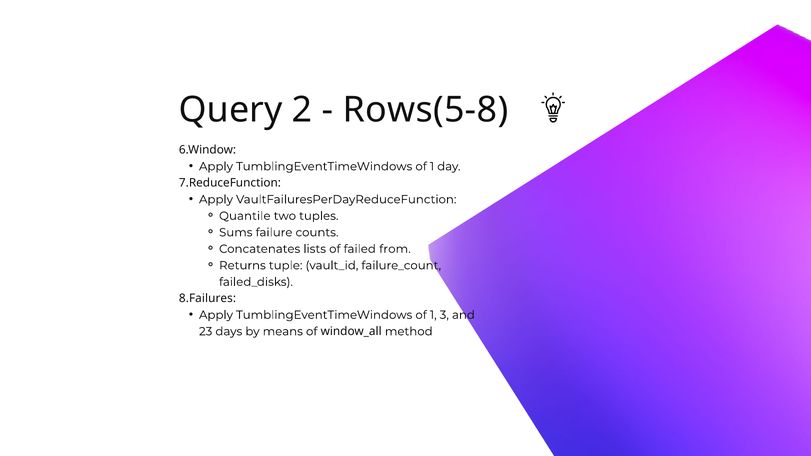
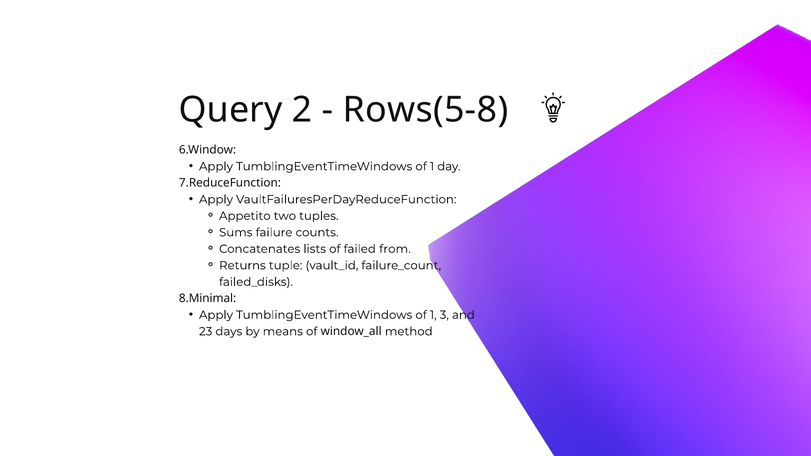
Quantile: Quantile -> Appetito
8.Failures: 8.Failures -> 8.Minimal
